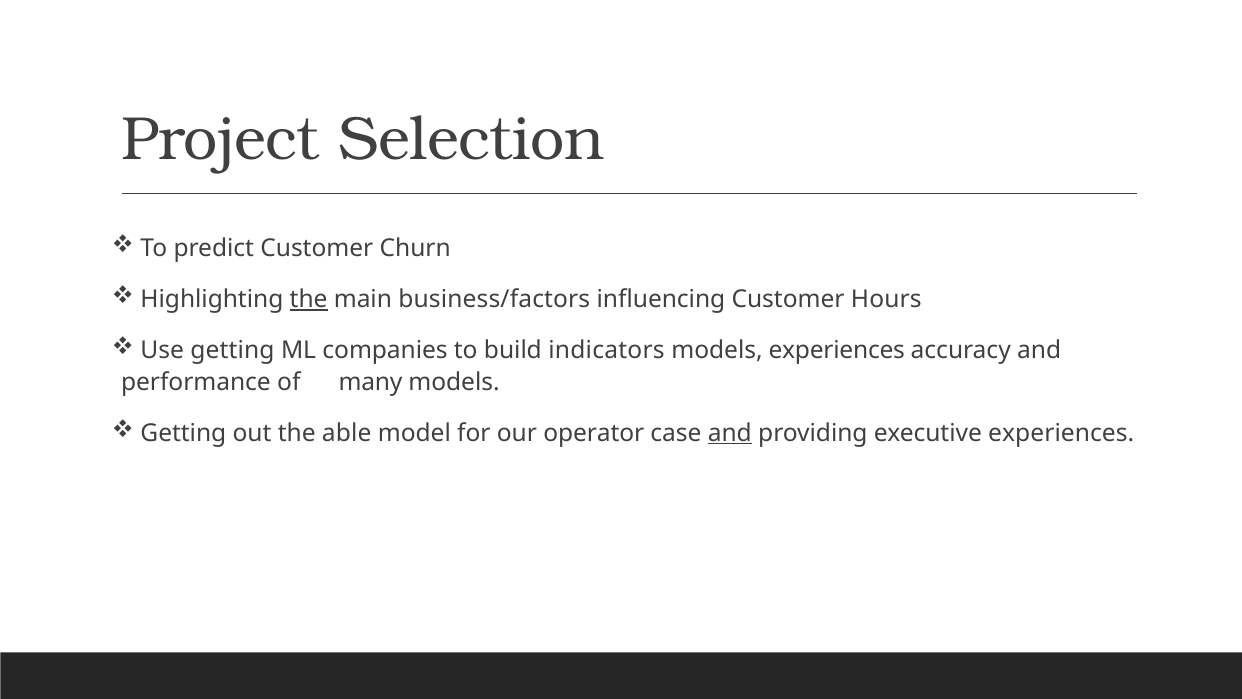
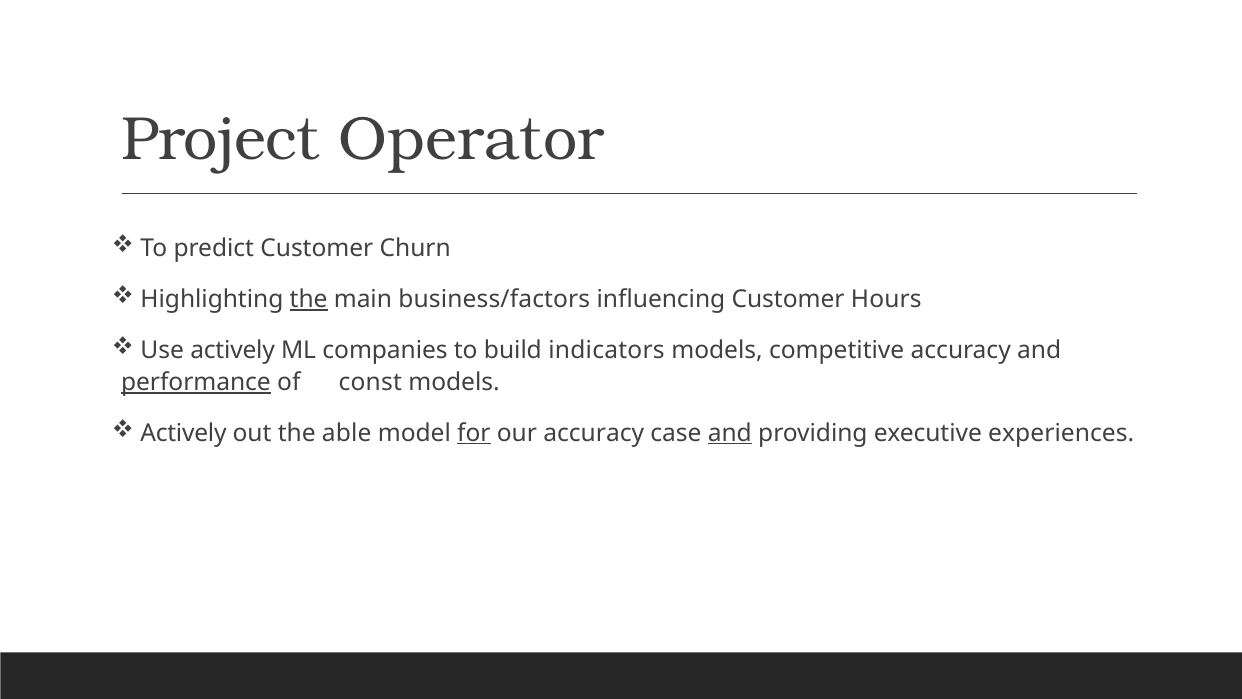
Selection: Selection -> Operator
Use getting: getting -> actively
models experiences: experiences -> competitive
performance underline: none -> present
many: many -> const
Getting at (183, 433): Getting -> Actively
for underline: none -> present
our operator: operator -> accuracy
